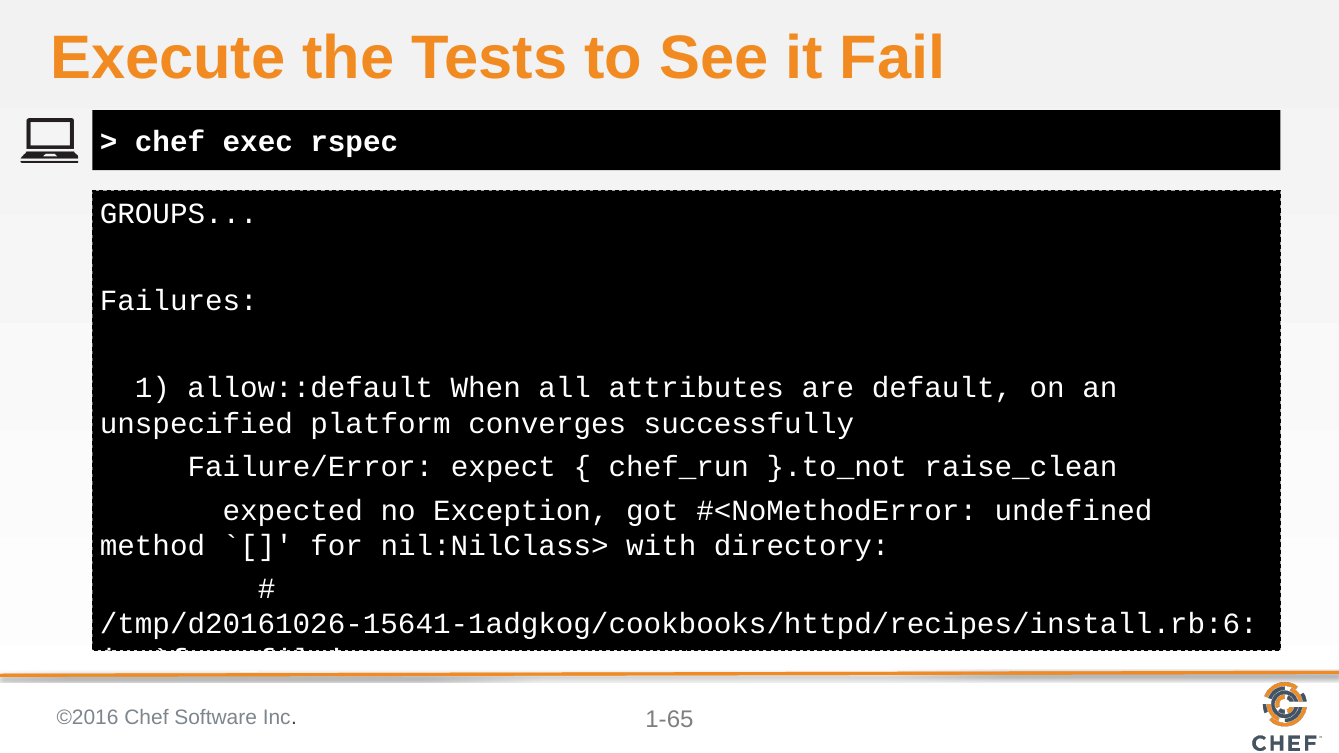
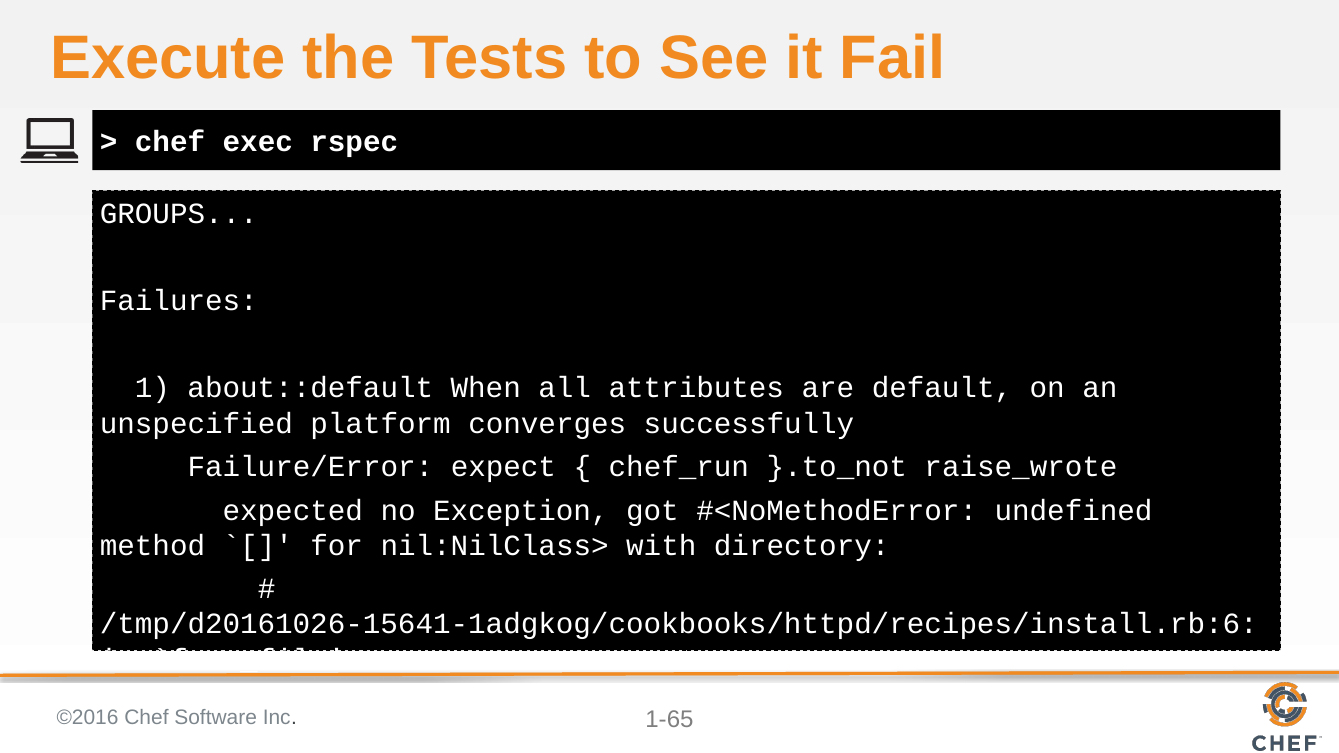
allow::default: allow::default -> about::default
raise_clean: raise_clean -> raise_wrote
